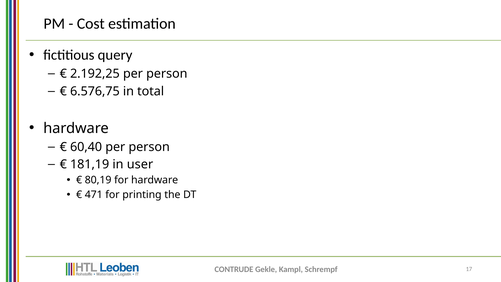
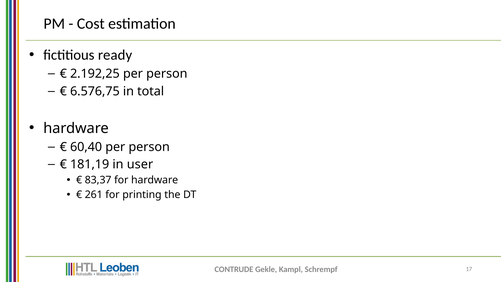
query: query -> ready
80,19: 80,19 -> 83,37
471: 471 -> 261
